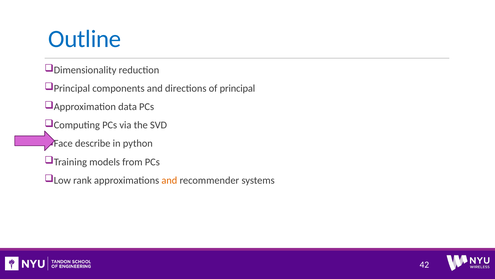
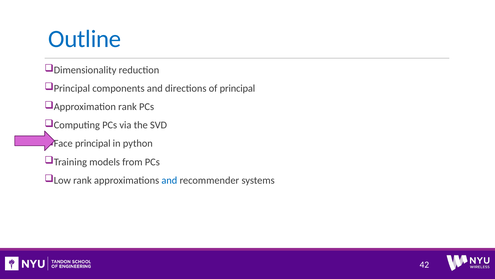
Approximation data: data -> rank
Face describe: describe -> principal
and at (169, 180) colour: orange -> blue
